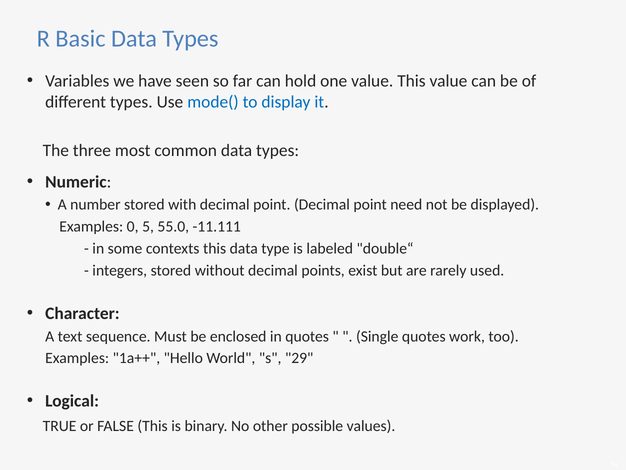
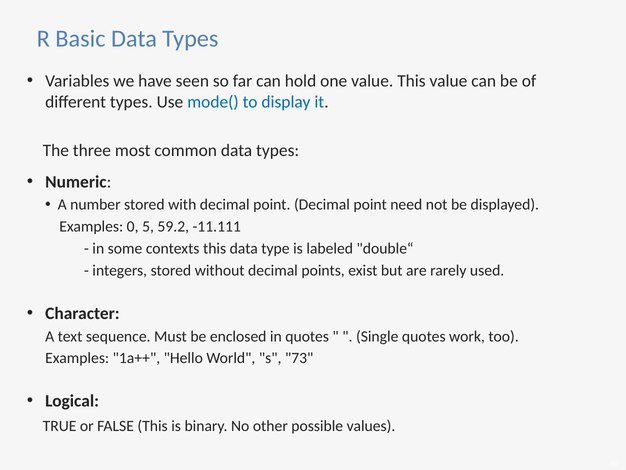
55.0: 55.0 -> 59.2
29: 29 -> 73
